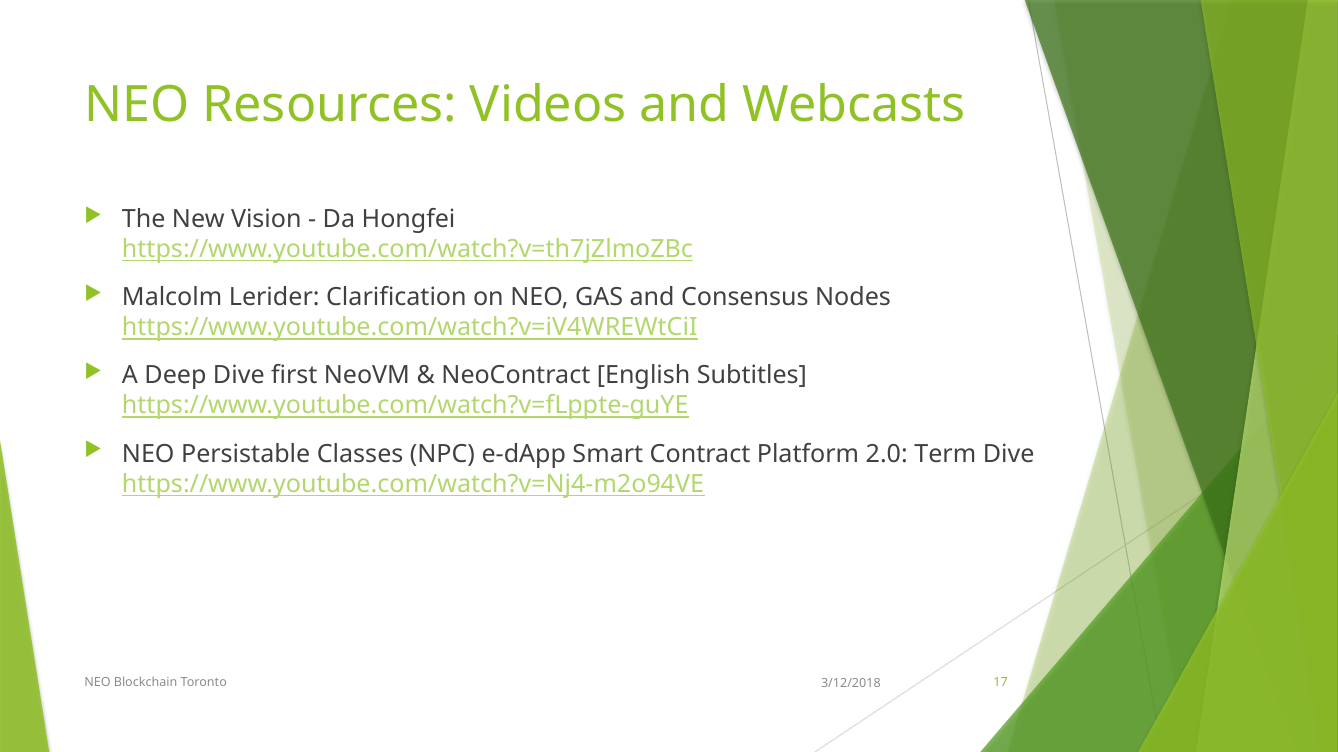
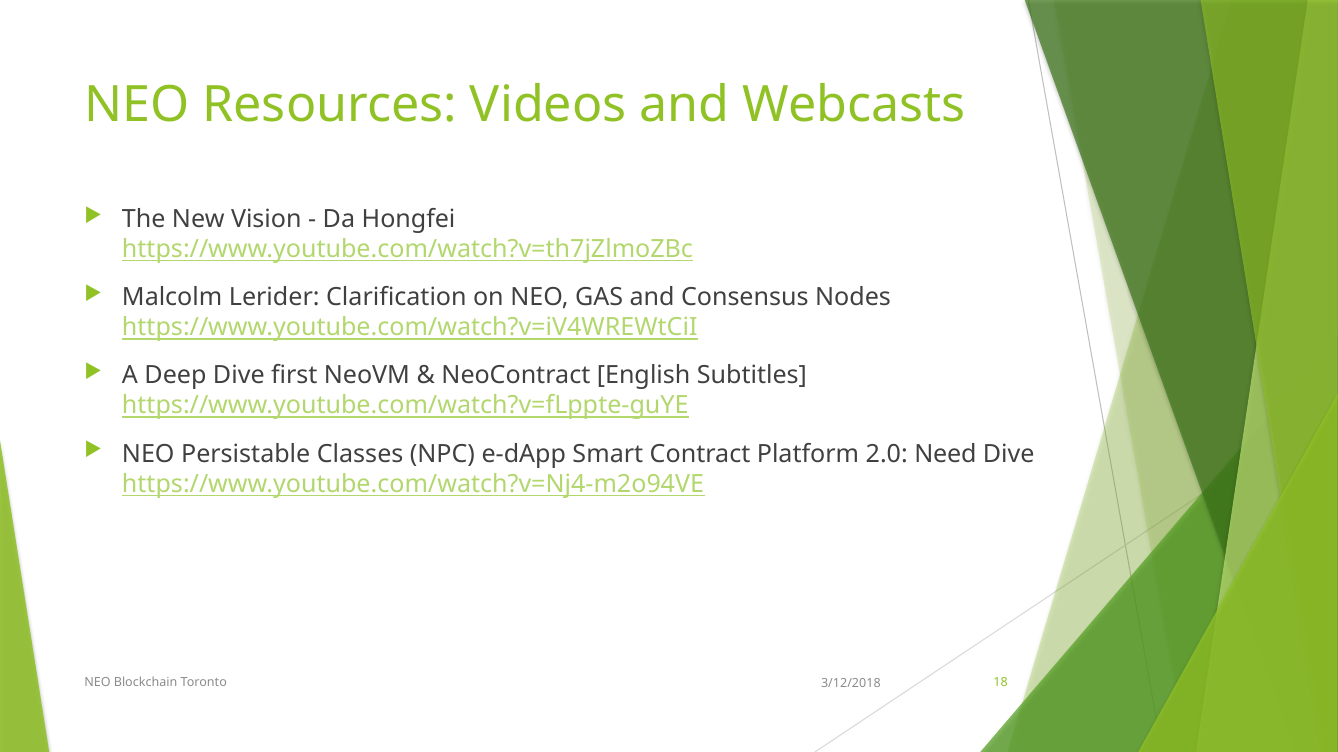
Term: Term -> Need
17: 17 -> 18
